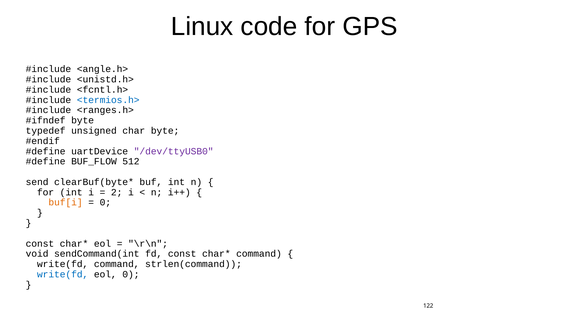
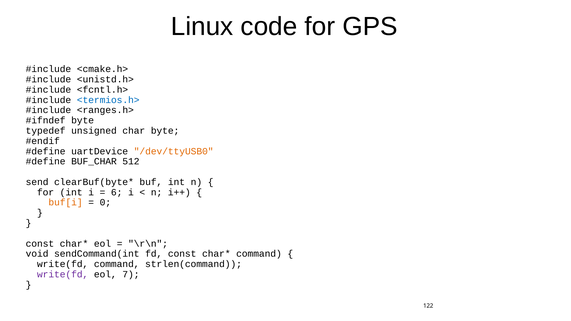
<angle.h>: <angle.h> -> <cmake.h>
/dev/ttyUSB0 colour: purple -> orange
BUF_FLOW: BUF_FLOW -> BUF_CHAR
2: 2 -> 6
write(fd at (63, 275) colour: blue -> purple
eol 0: 0 -> 7
